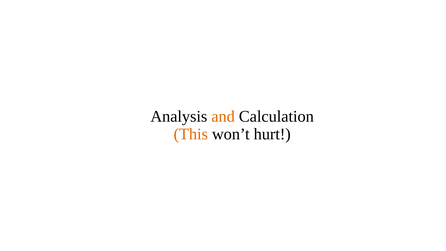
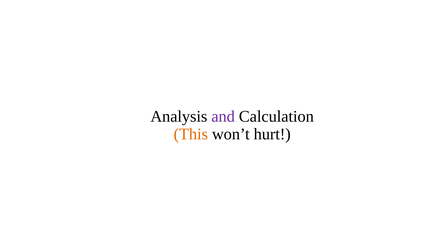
and colour: orange -> purple
